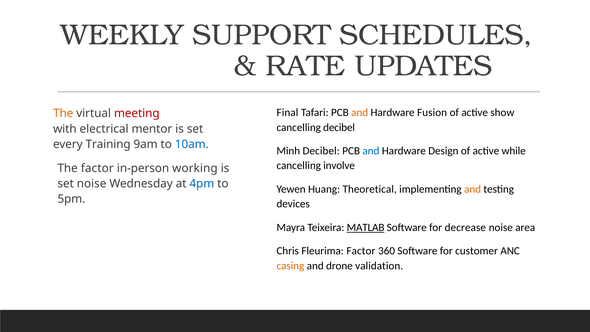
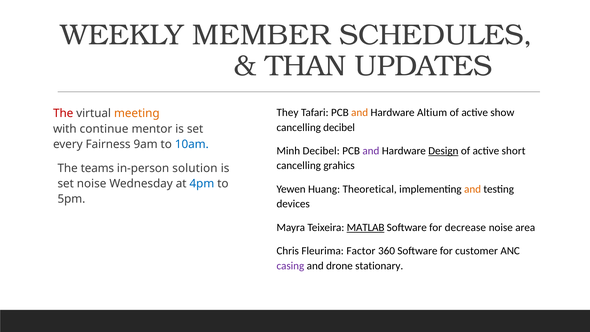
SUPPORT: SUPPORT -> MEMBER
RATE: RATE -> THAN
Final: Final -> They
Fusion: Fusion -> Altium
The at (63, 113) colour: orange -> red
meeting colour: red -> orange
electrical: electrical -> continue
Training: Training -> Fairness
and at (371, 151) colour: blue -> purple
Design underline: none -> present
while: while -> short
involve: involve -> grahics
The factor: factor -> teams
working: working -> solution
casing colour: orange -> purple
validation: validation -> stationary
